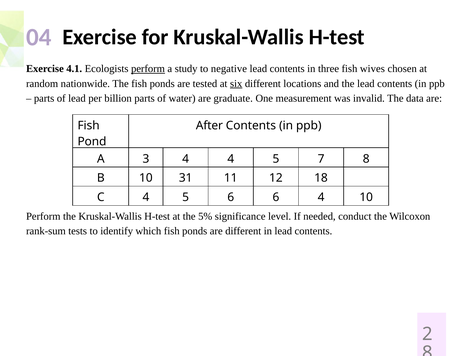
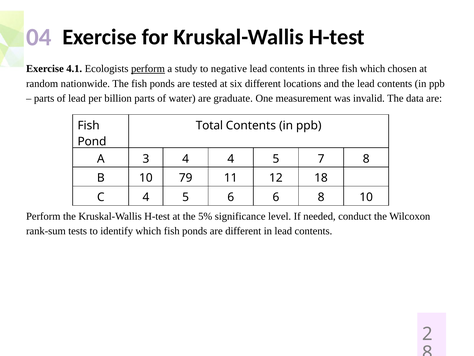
fish wives: wives -> which
six underline: present -> none
After: After -> Total
31: 31 -> 79
6 4: 4 -> 8
